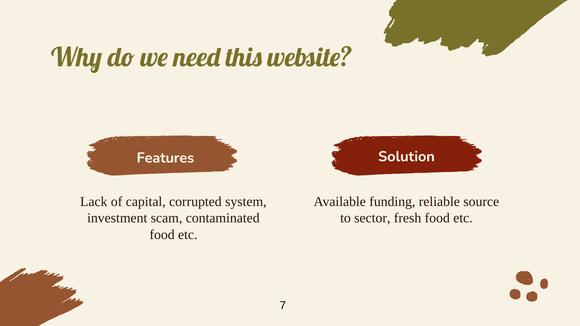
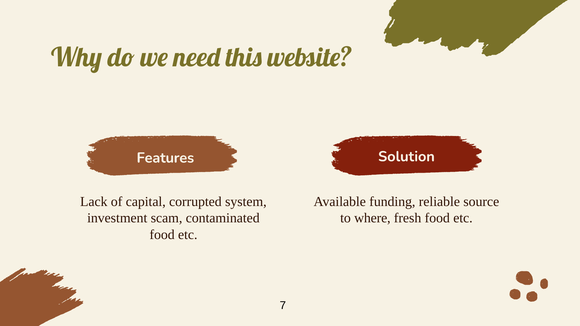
sector: sector -> where
